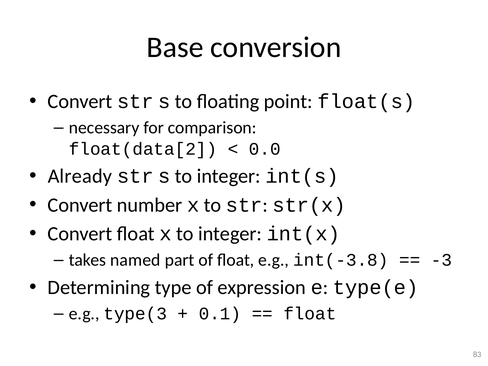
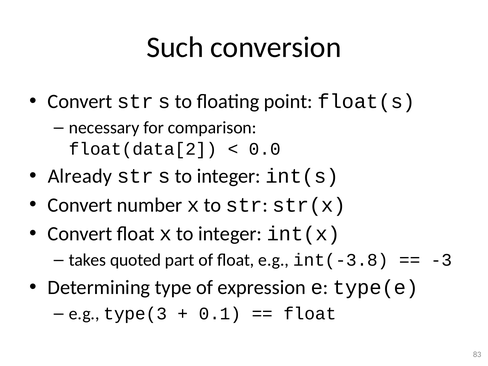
Base: Base -> Such
named: named -> quoted
